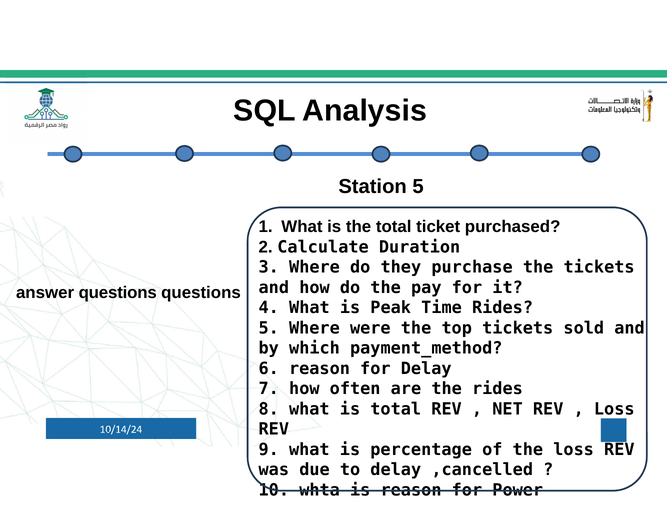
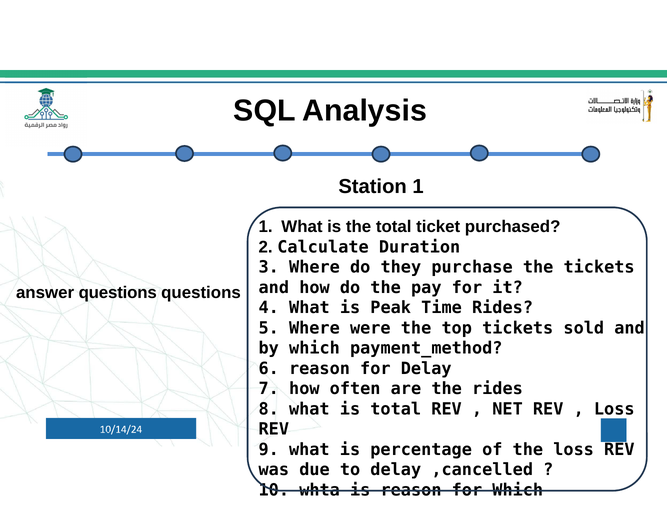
Station 5: 5 -> 1
for Power: Power -> Which
